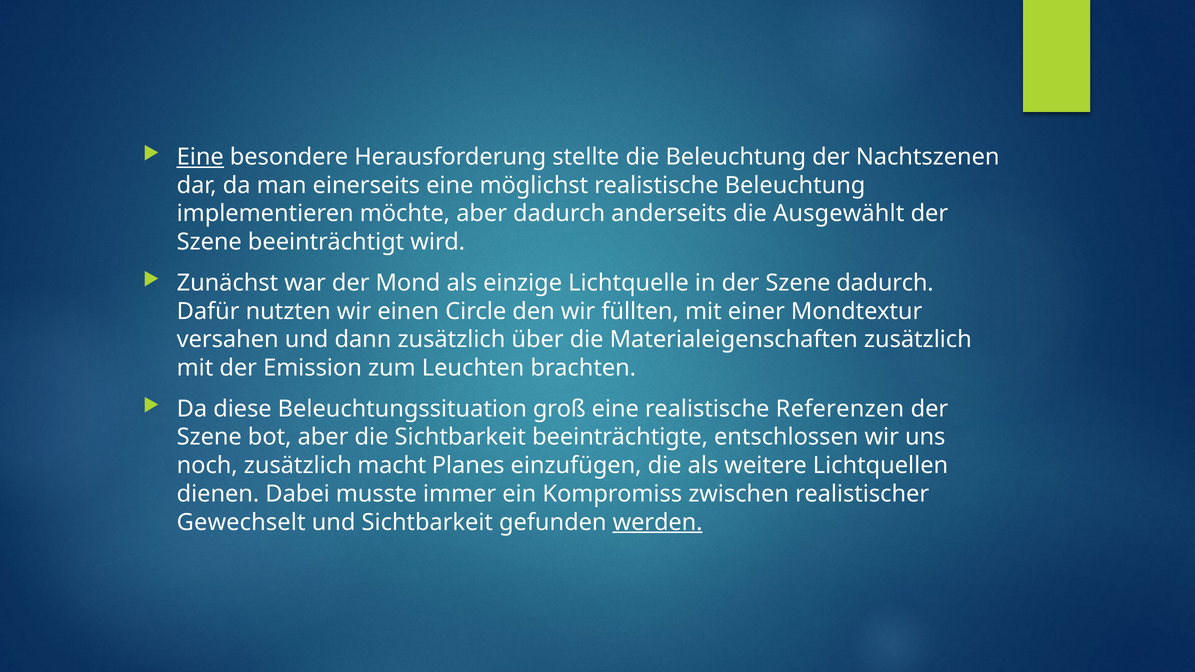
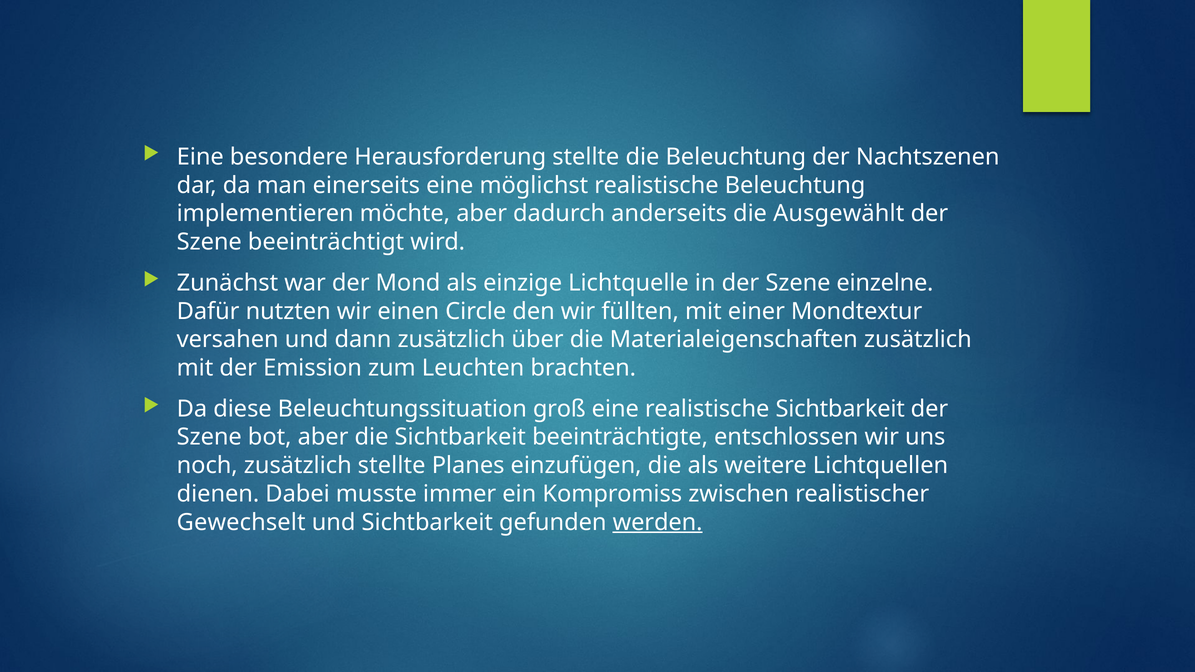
Eine at (200, 157) underline: present -> none
Szene dadurch: dadurch -> einzelne
realistische Referenzen: Referenzen -> Sichtbarkeit
zusätzlich macht: macht -> stellte
